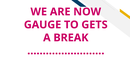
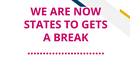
GAUGE: GAUGE -> STATES
